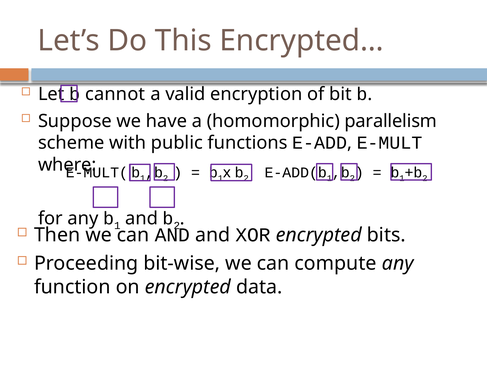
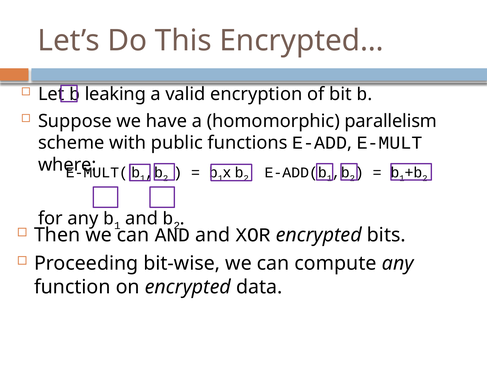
cannot: cannot -> leaking
